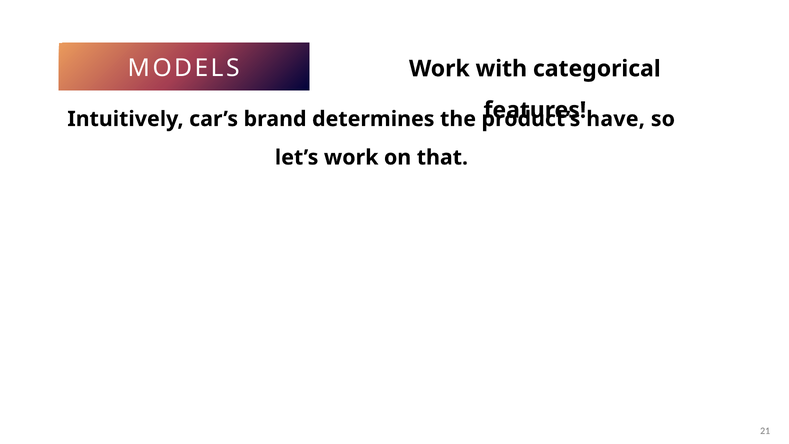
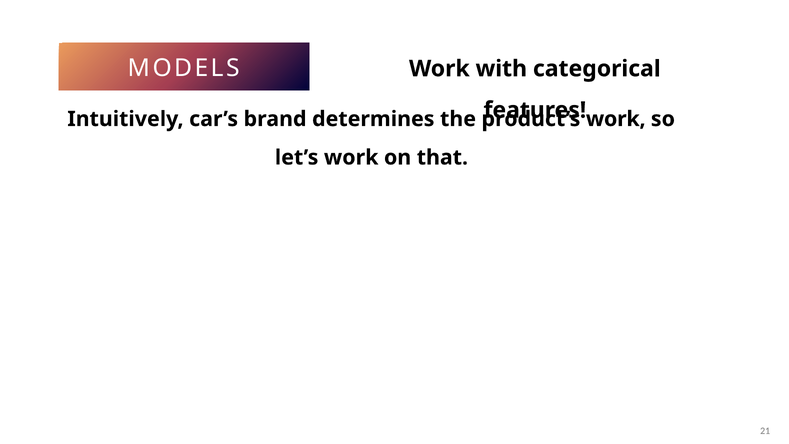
have at (616, 119): have -> work
